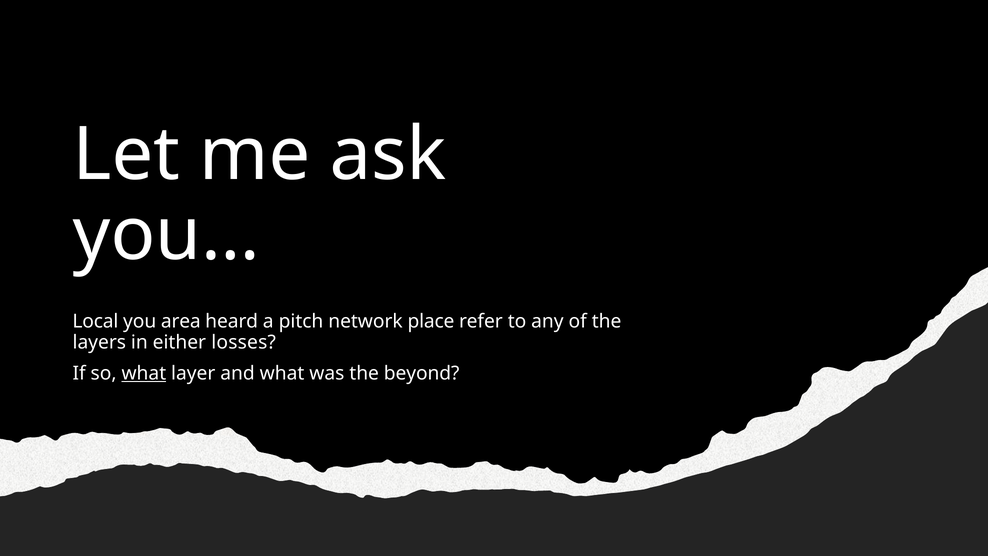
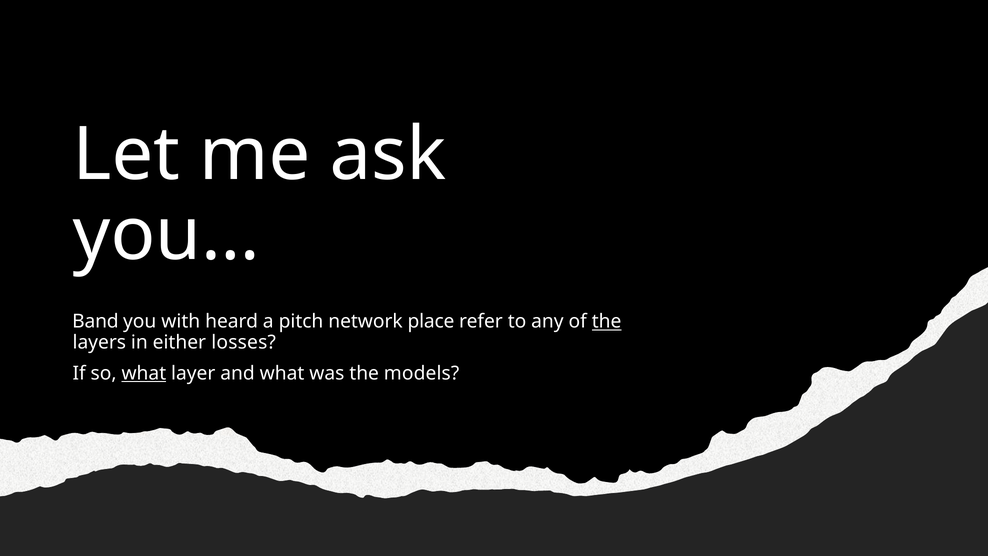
Local: Local -> Band
area: area -> with
the at (607, 321) underline: none -> present
beyond: beyond -> models
